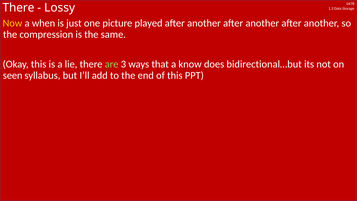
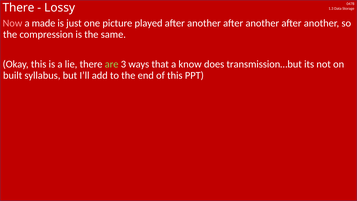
Now colour: yellow -> pink
when: when -> made
bidirectional…but: bidirectional…but -> transmission…but
seen: seen -> built
